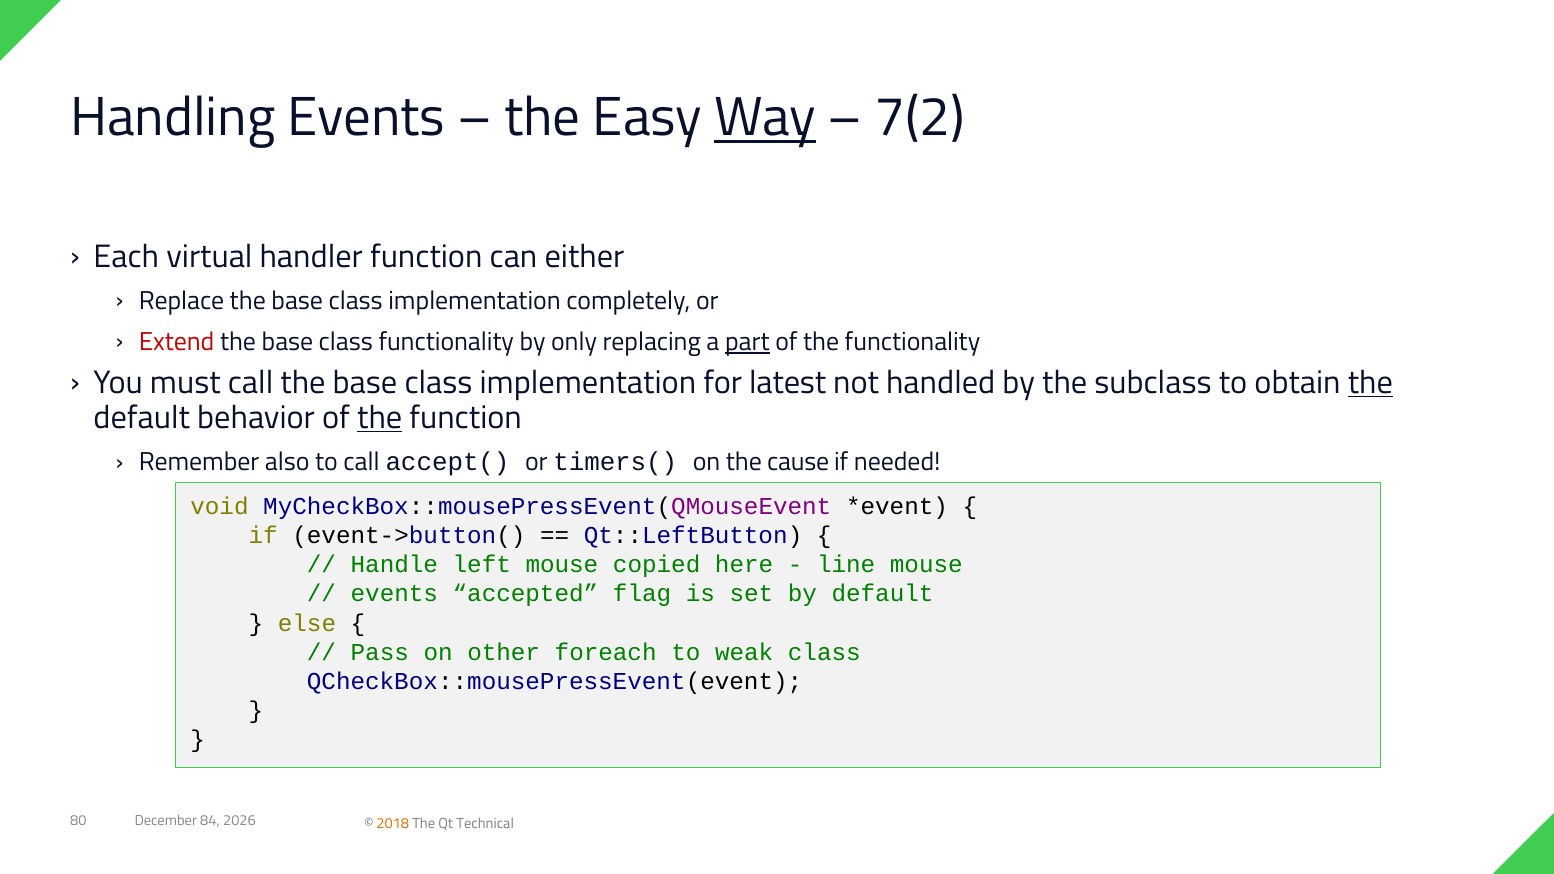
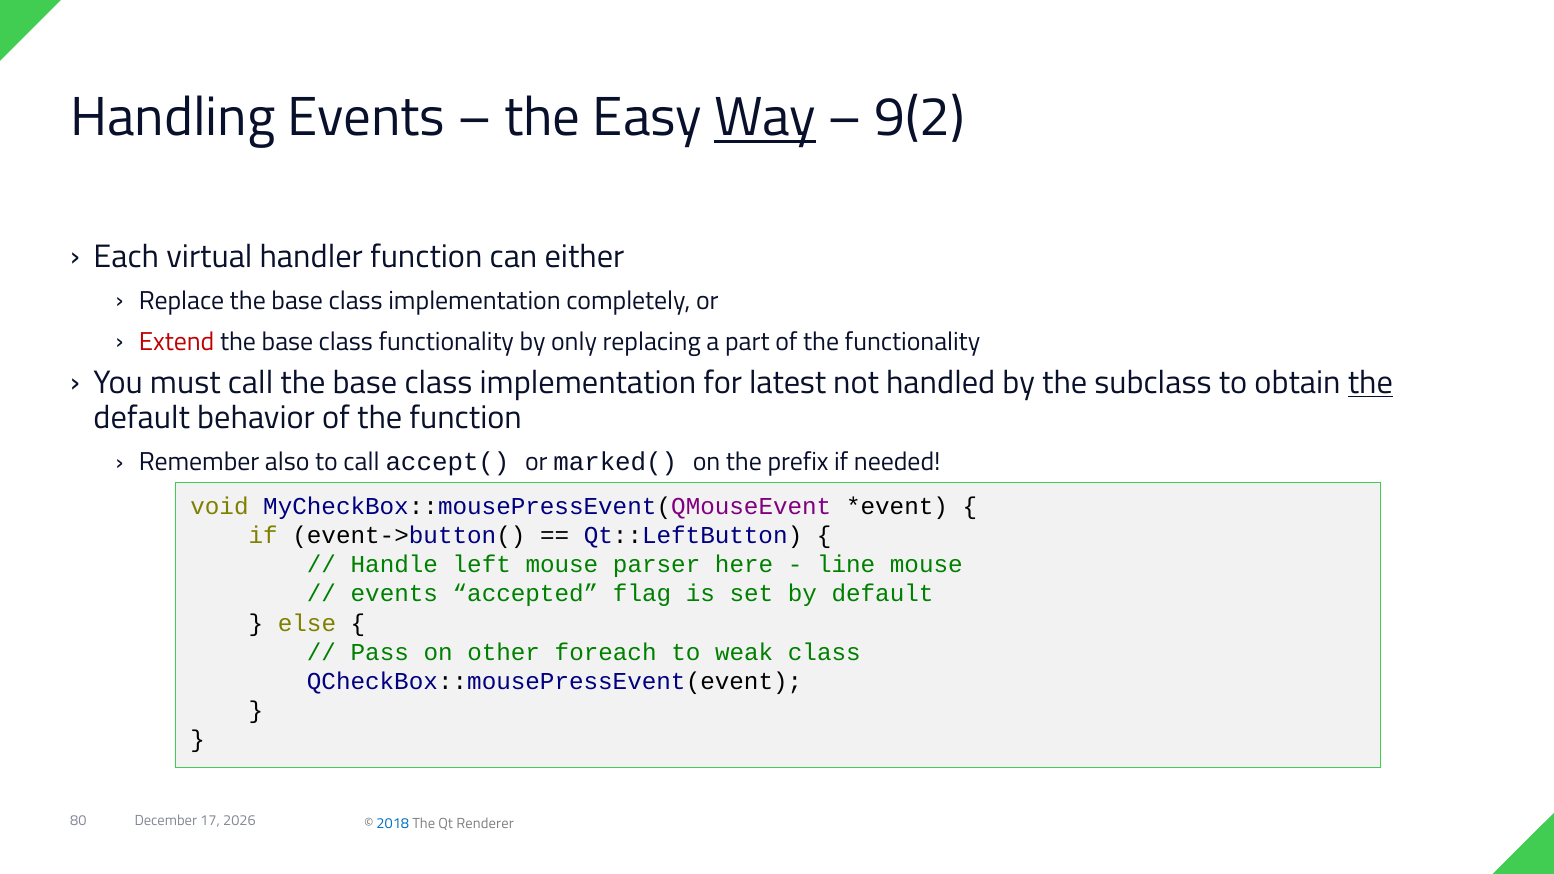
7(2: 7(2 -> 9(2
part underline: present -> none
the at (380, 418) underline: present -> none
timers(: timers( -> marked(
cause: cause -> prefix
copied: copied -> parser
84: 84 -> 17
2018 colour: orange -> blue
Technical: Technical -> Renderer
